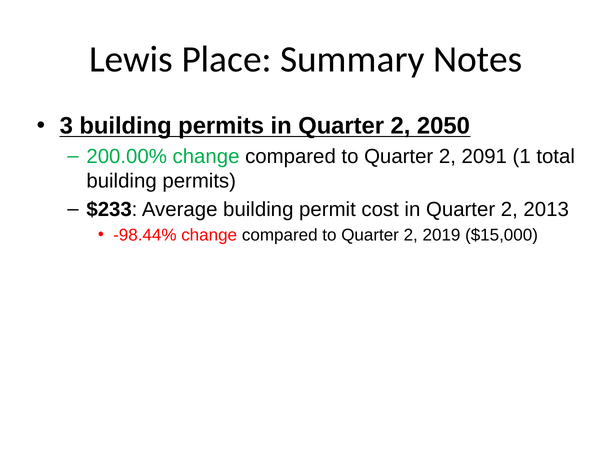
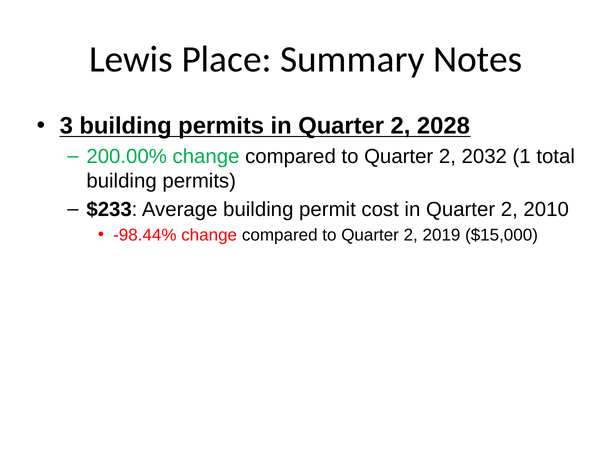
2050: 2050 -> 2028
2091: 2091 -> 2032
2013: 2013 -> 2010
